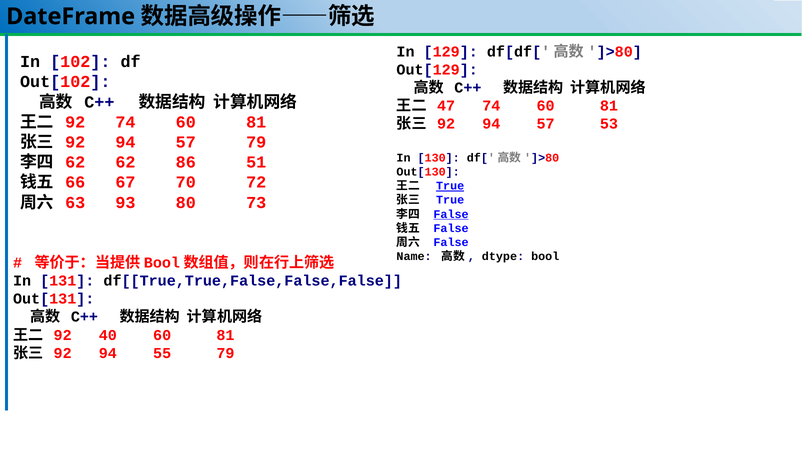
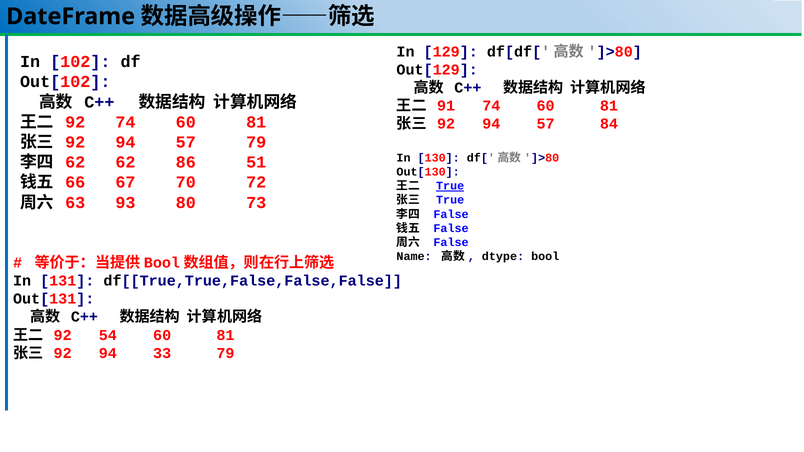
47: 47 -> 91
53: 53 -> 84
False at (451, 214) underline: present -> none
40: 40 -> 54
55: 55 -> 33
